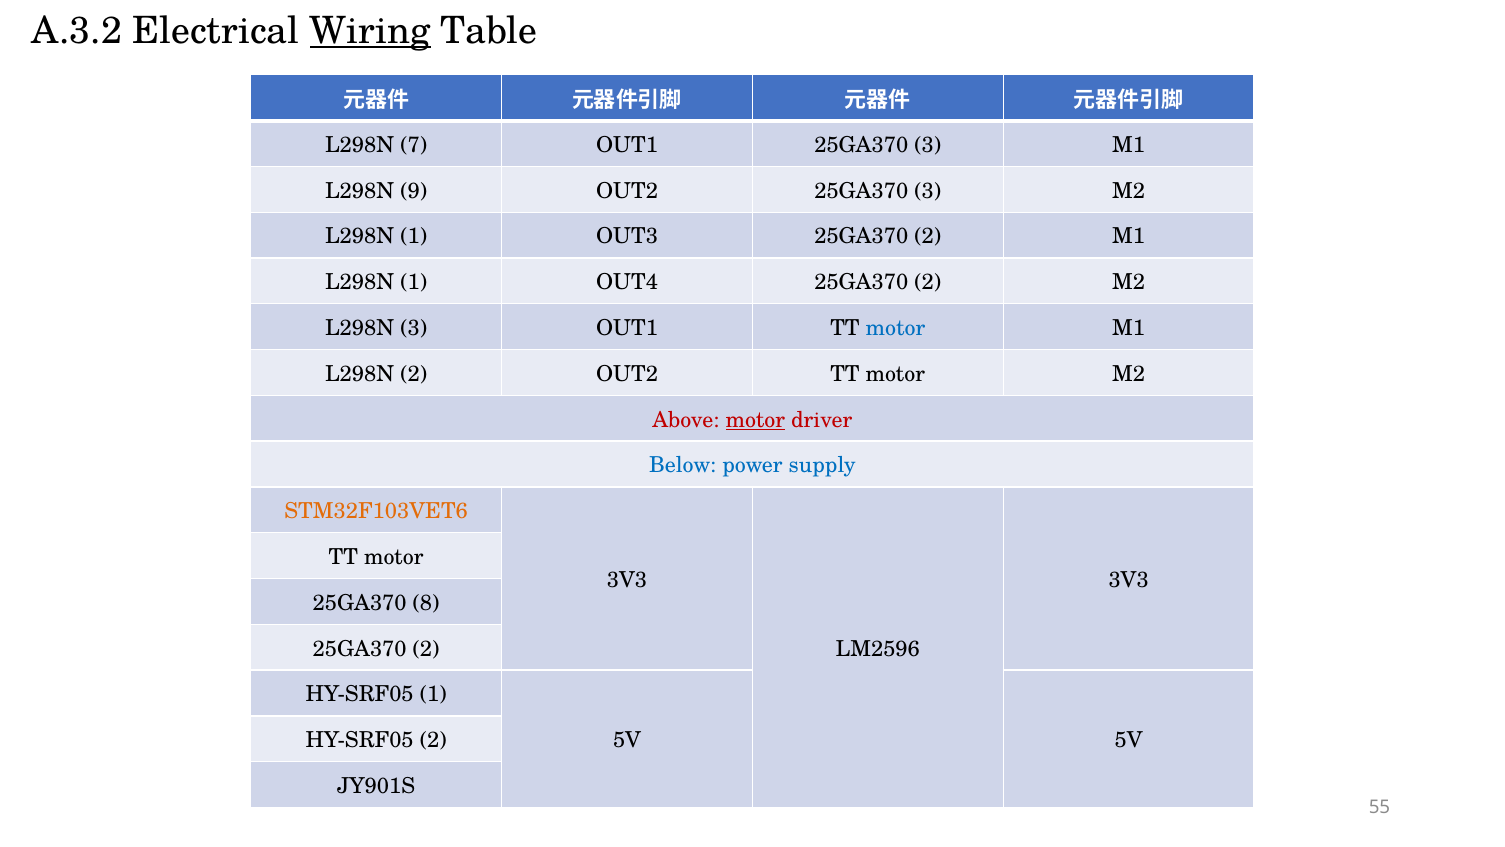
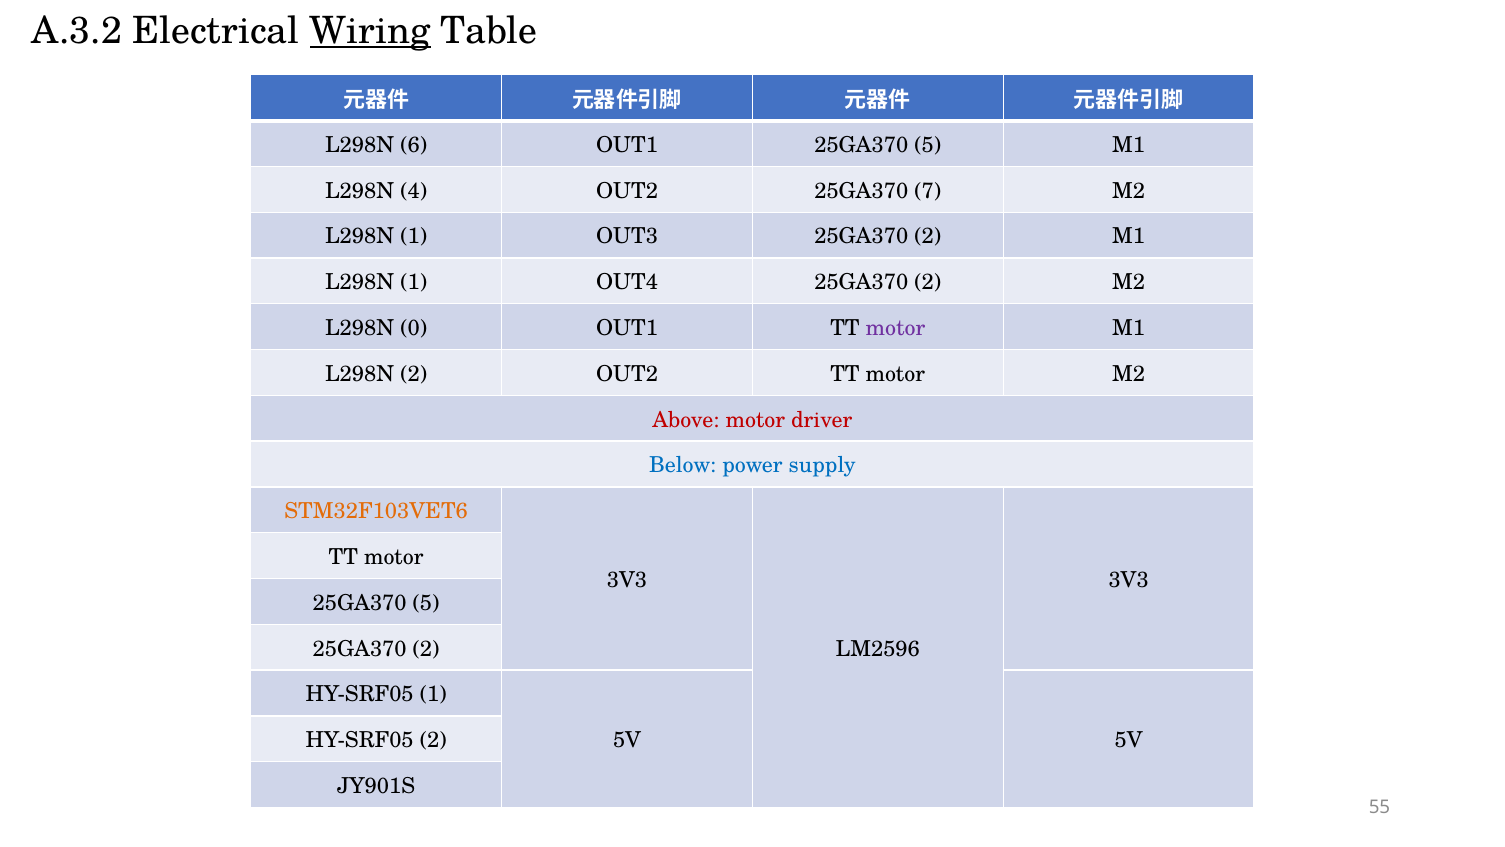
7: 7 -> 6
OUT1 25GA370 3: 3 -> 5
9: 9 -> 4
OUT2 25GA370 3: 3 -> 7
L298N 3: 3 -> 0
motor at (895, 328) colour: blue -> purple
motor at (755, 420) underline: present -> none
8 at (426, 603): 8 -> 5
